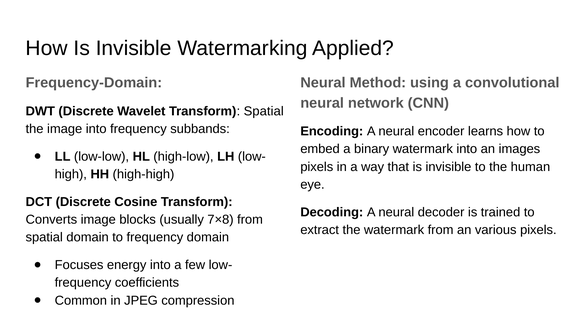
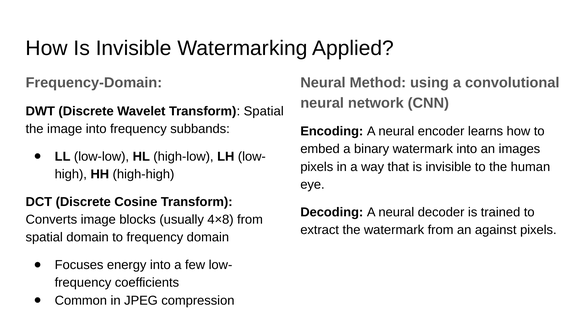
7×8: 7×8 -> 4×8
various: various -> against
